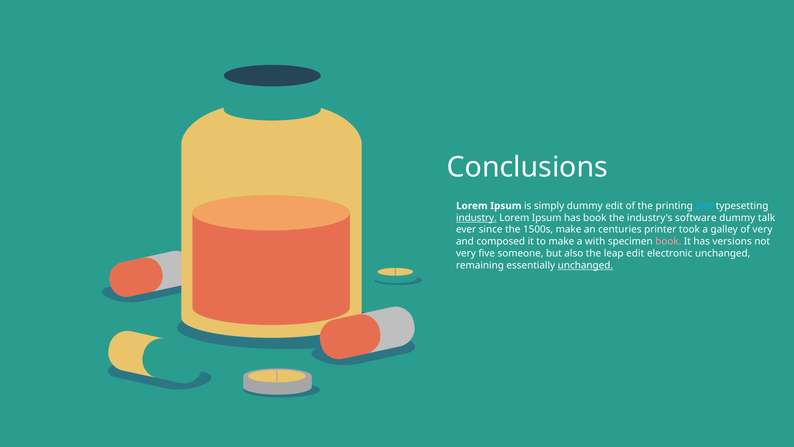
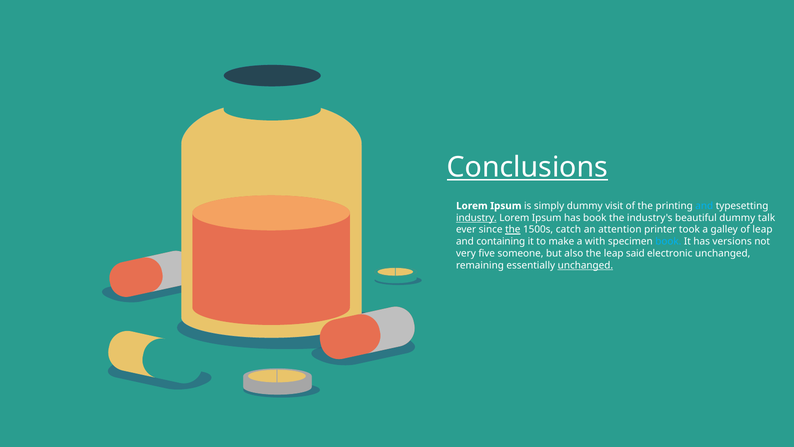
Conclusions underline: none -> present
dummy edit: edit -> visit
software: software -> beautiful
the at (513, 230) underline: none -> present
1500s make: make -> catch
centuries: centuries -> attention
of very: very -> leap
composed: composed -> containing
book at (668, 241) colour: pink -> light blue
leap edit: edit -> said
